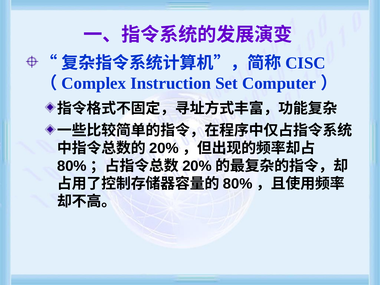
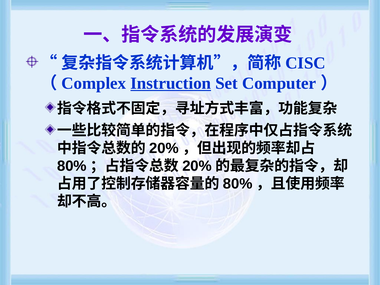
Instruction underline: none -> present
